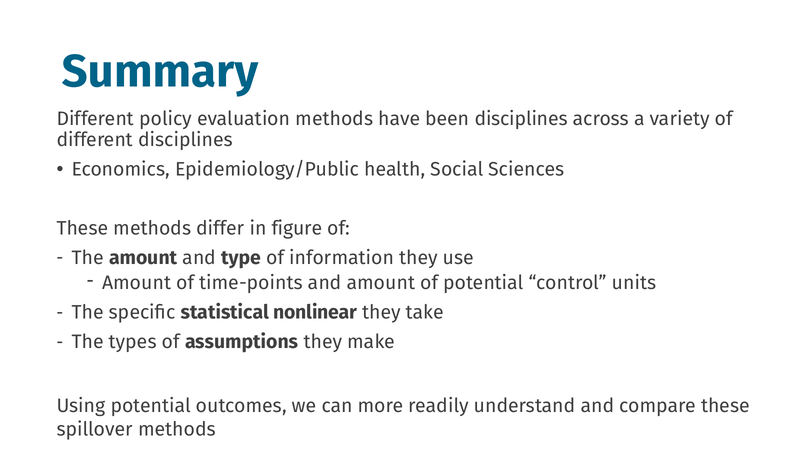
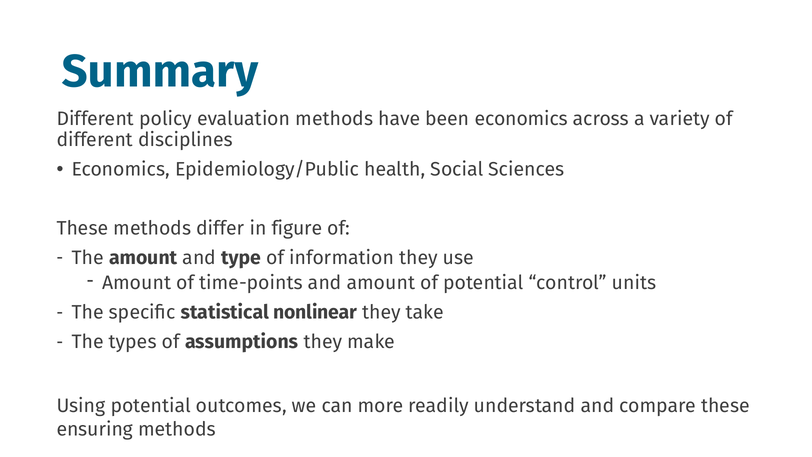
been disciplines: disciplines -> economics
spillover: spillover -> ensuring
